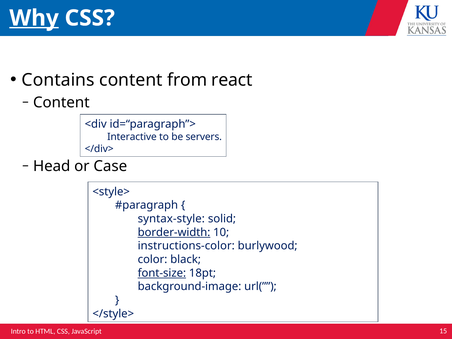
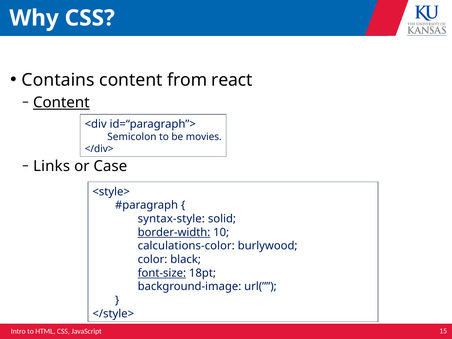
Why underline: present -> none
Content at (61, 103) underline: none -> present
Interactive: Interactive -> Semicolon
servers: servers -> movies
Head: Head -> Links
instructions-color: instructions-color -> calculations-color
